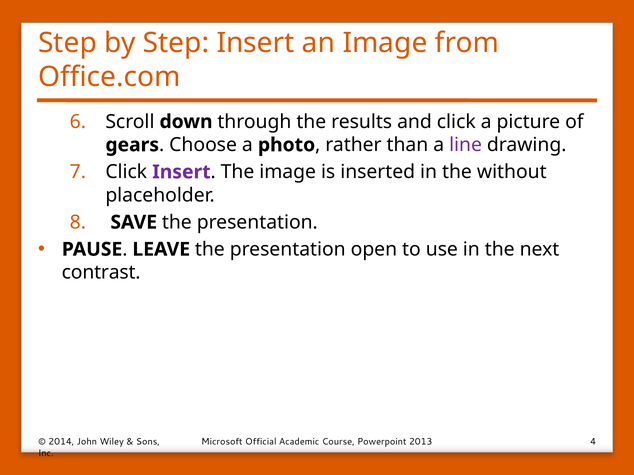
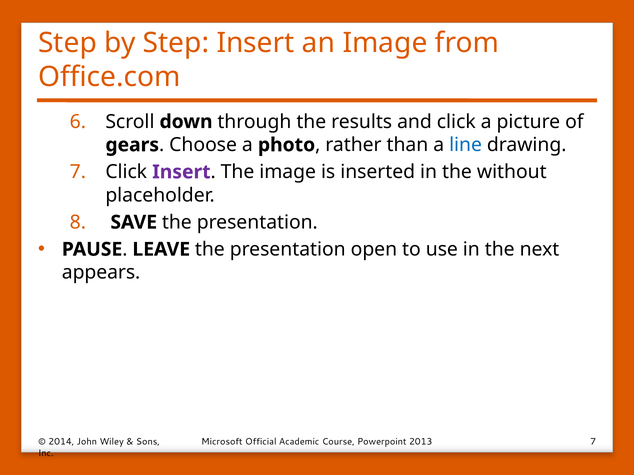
line colour: purple -> blue
contrast: contrast -> appears
2013 4: 4 -> 7
